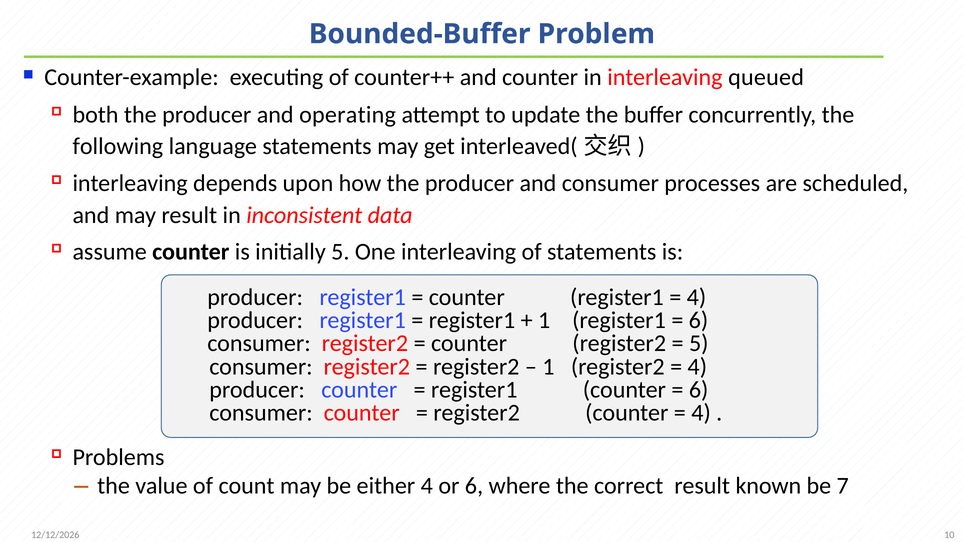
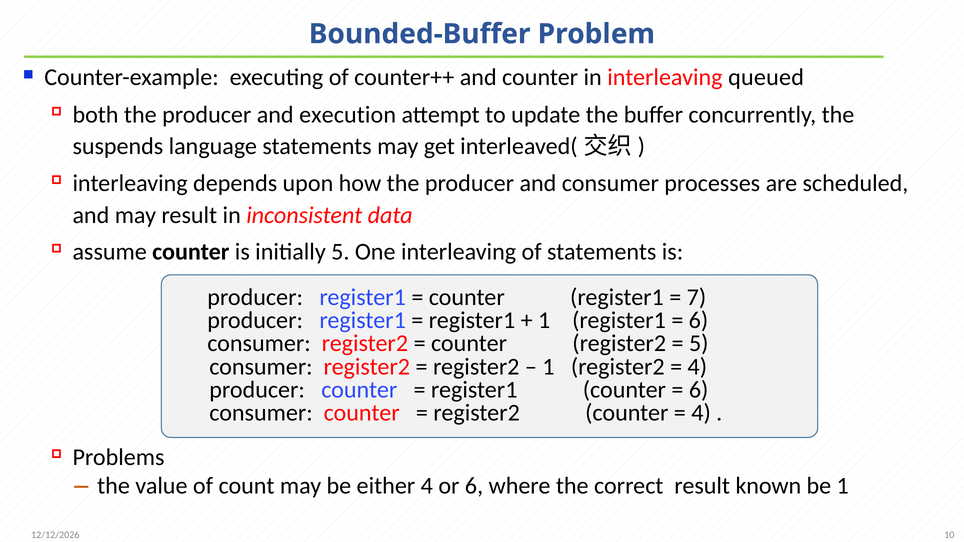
operating: operating -> execution
following: following -> suspends
4 at (696, 297): 4 -> 7
be 7: 7 -> 1
